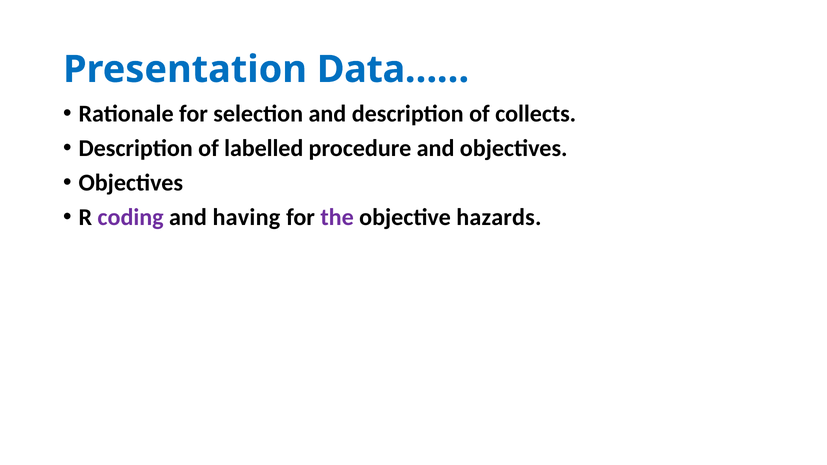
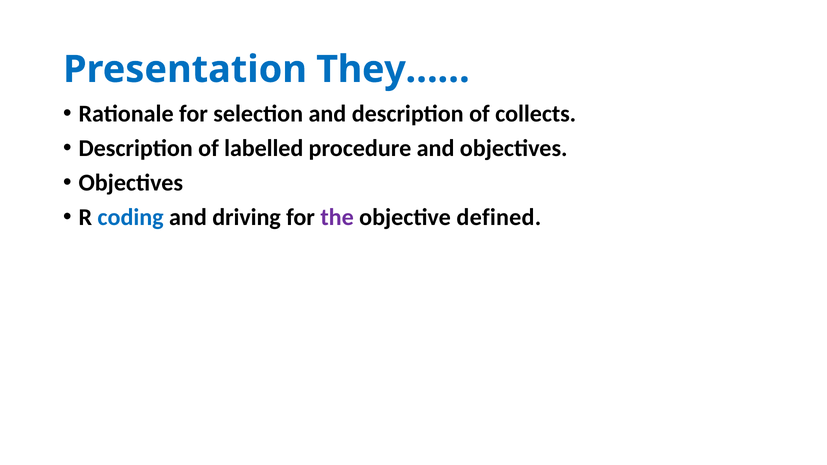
Data……: Data…… -> They……
coding colour: purple -> blue
having: having -> driving
hazards: hazards -> defined
